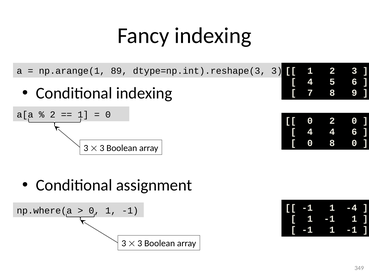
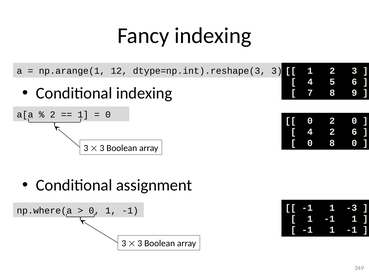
89: 89 -> 12
4 4: 4 -> 2
-4: -4 -> -3
